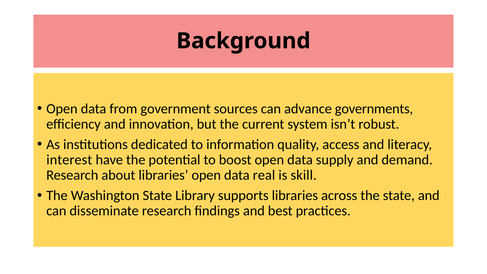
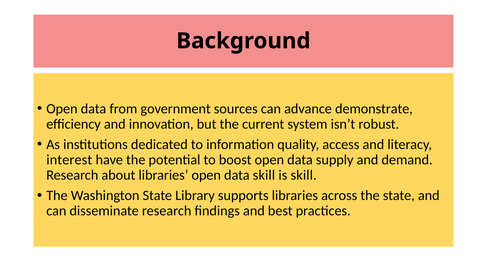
governments: governments -> demonstrate
data real: real -> skill
